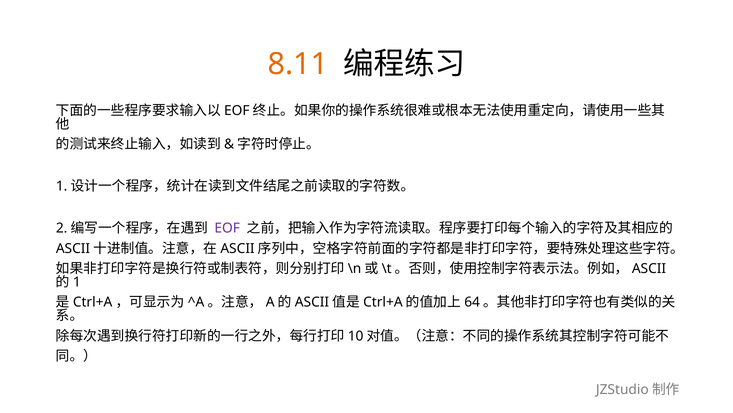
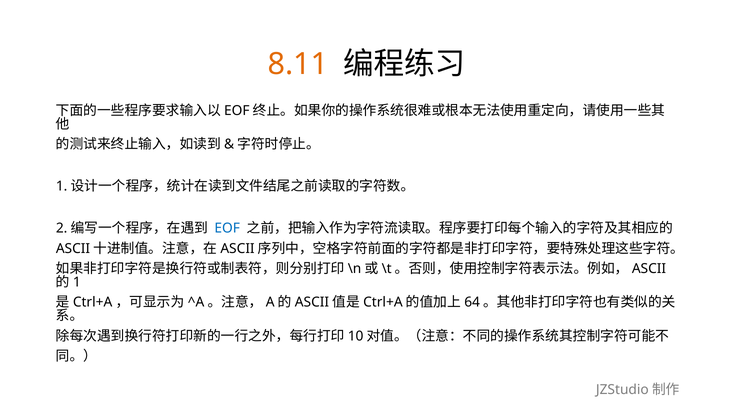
EOF colour: purple -> blue
